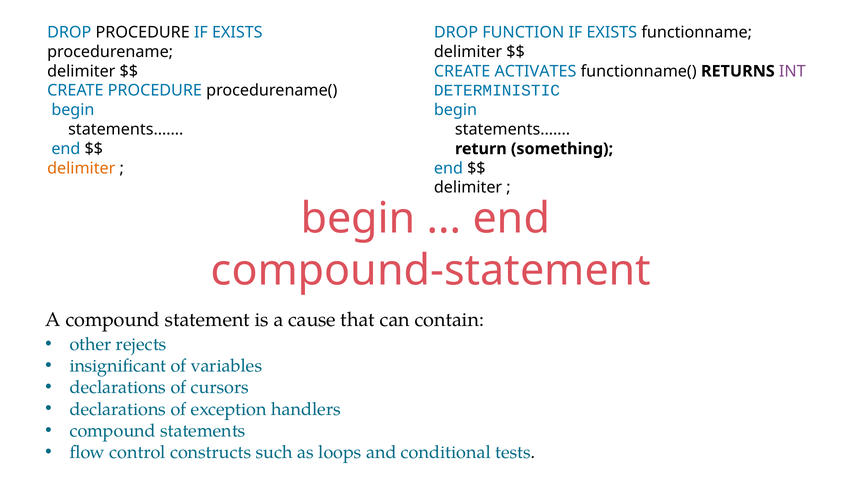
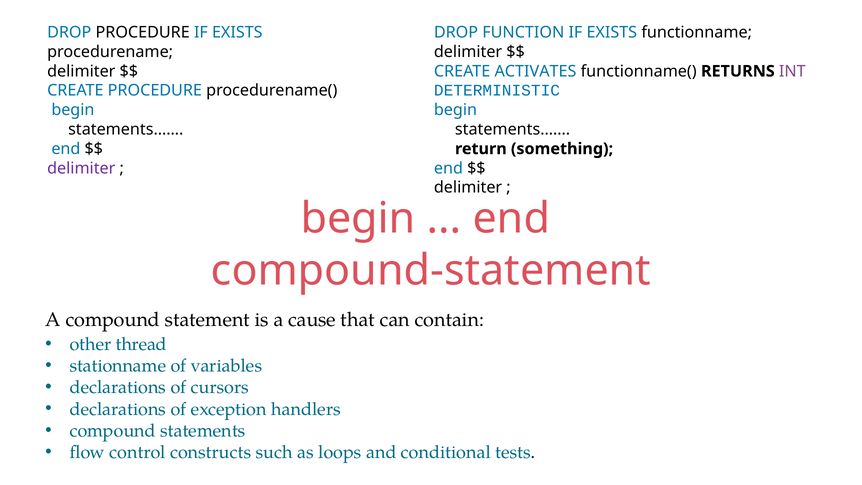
delimiter at (81, 168) colour: orange -> purple
rejects: rejects -> thread
insignificant: insignificant -> stationname
